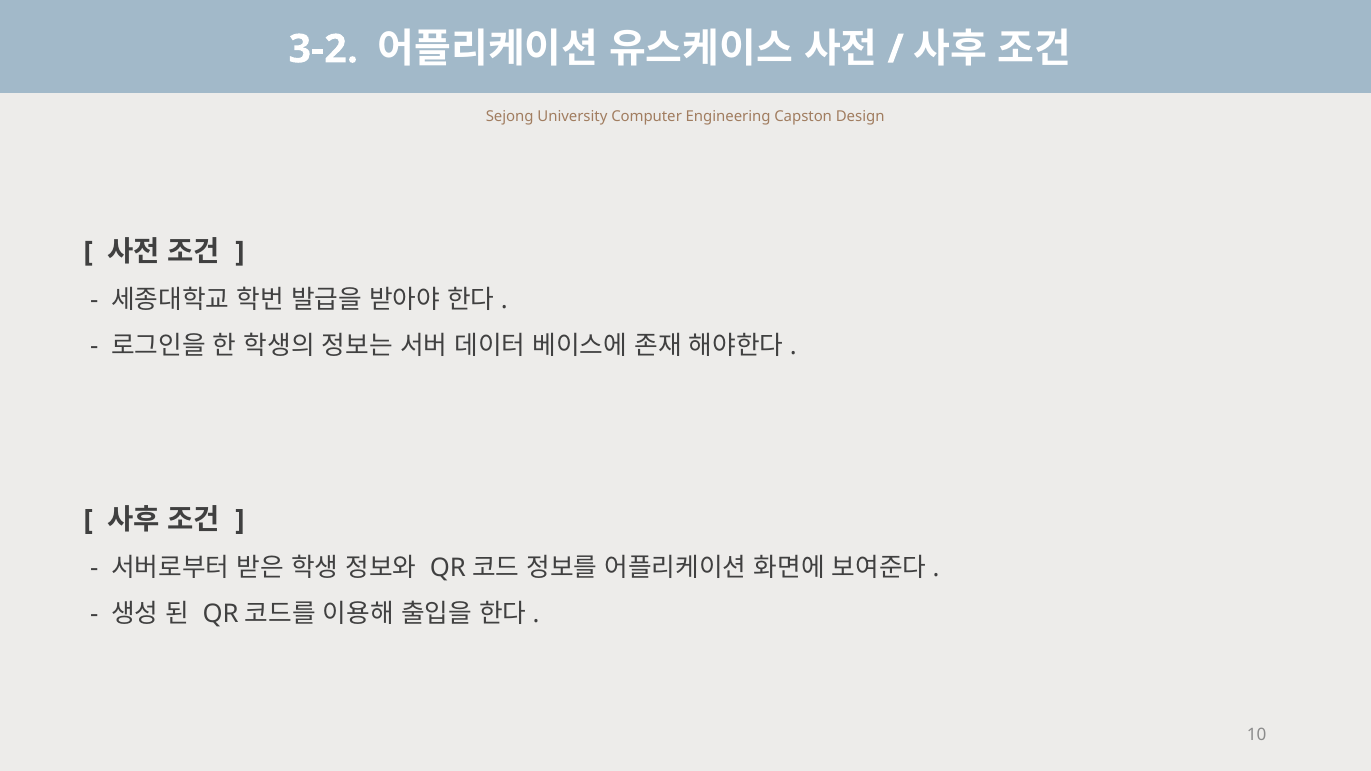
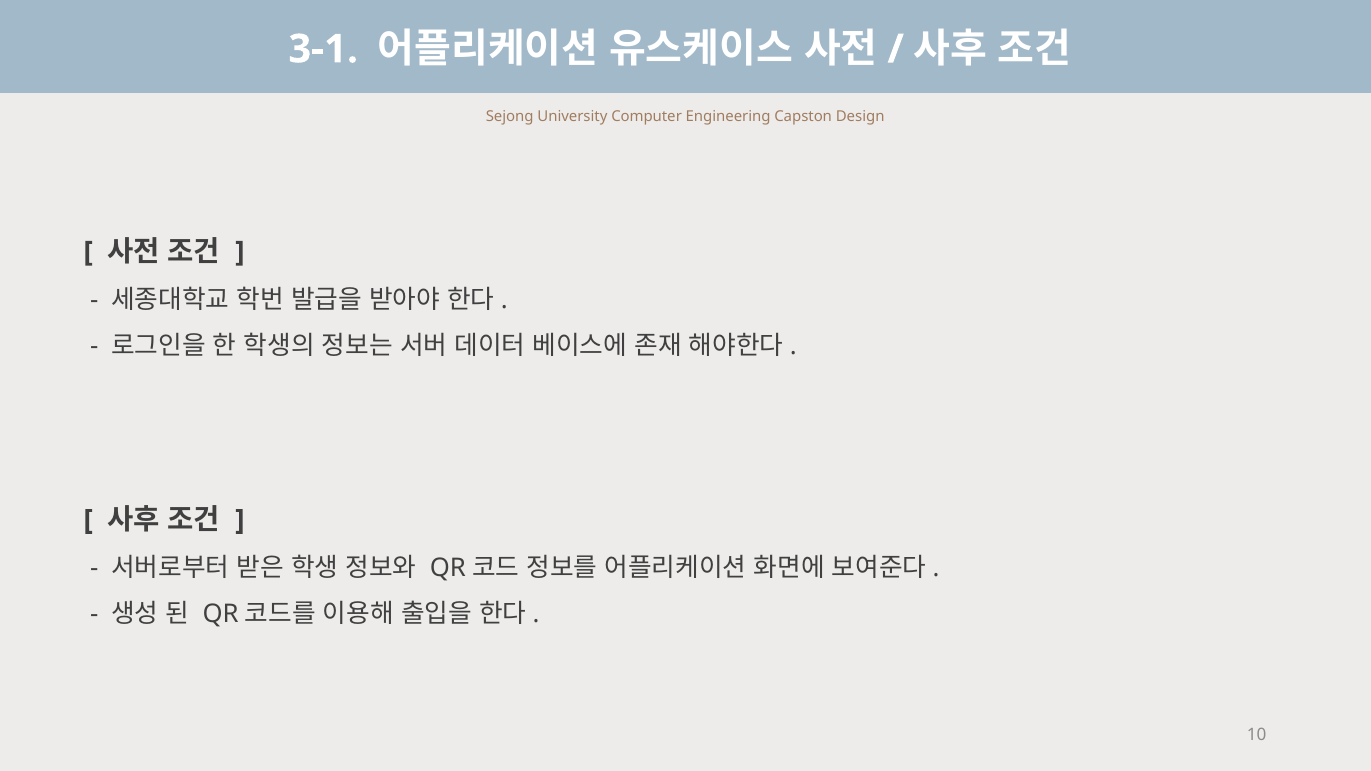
3-2: 3-2 -> 3-1
